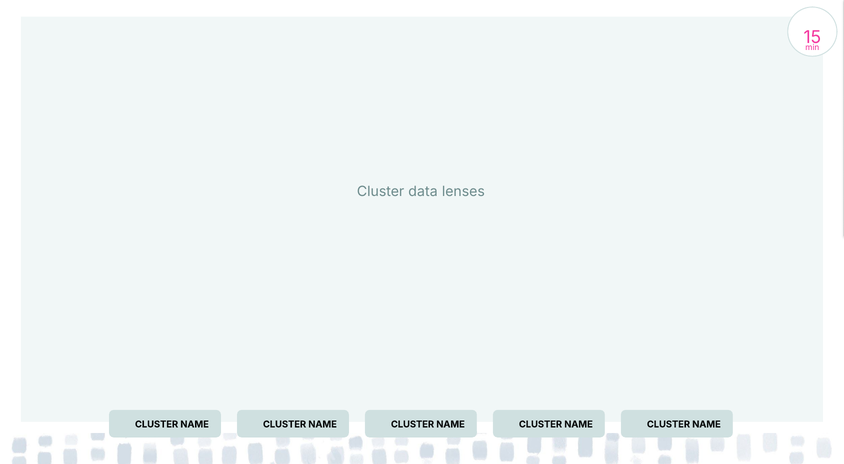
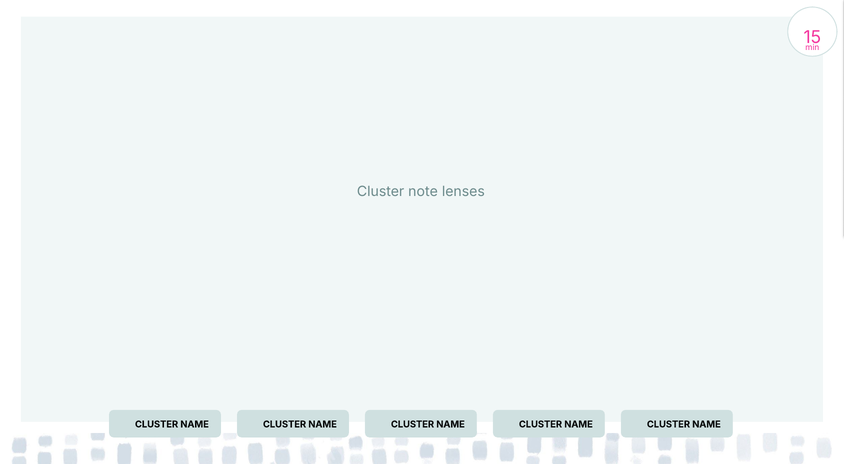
Cluster data: data -> note
